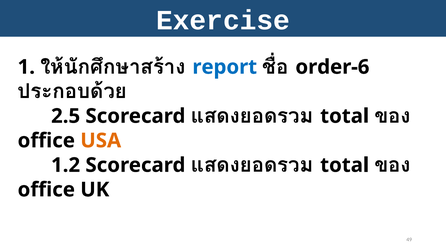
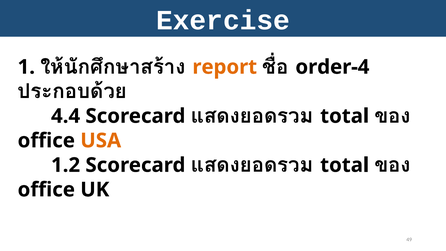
order-6: order-6 -> order-4
report colour: blue -> orange
2.5: 2.5 -> 4.4
